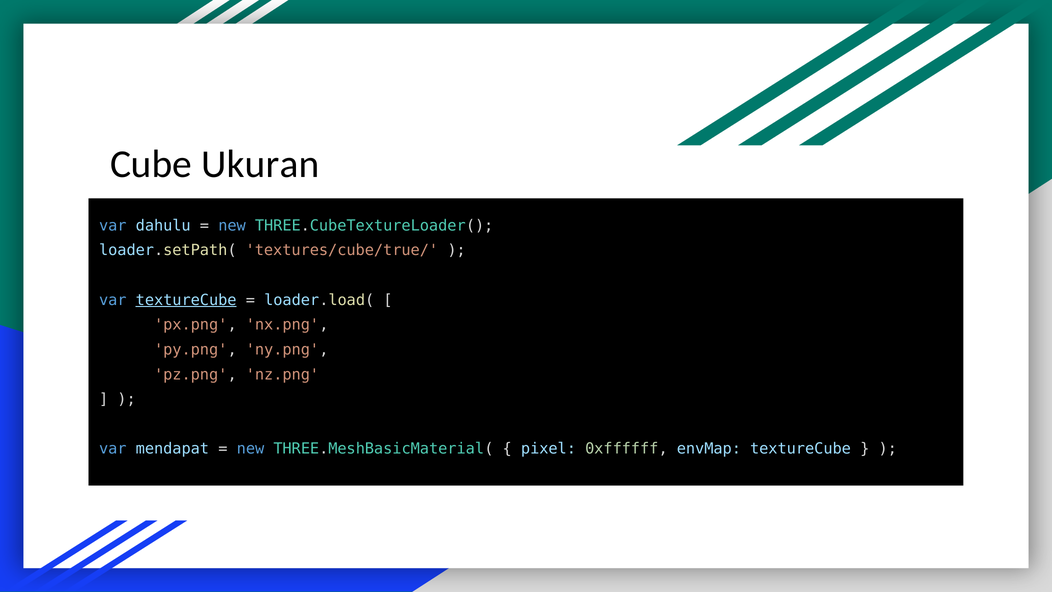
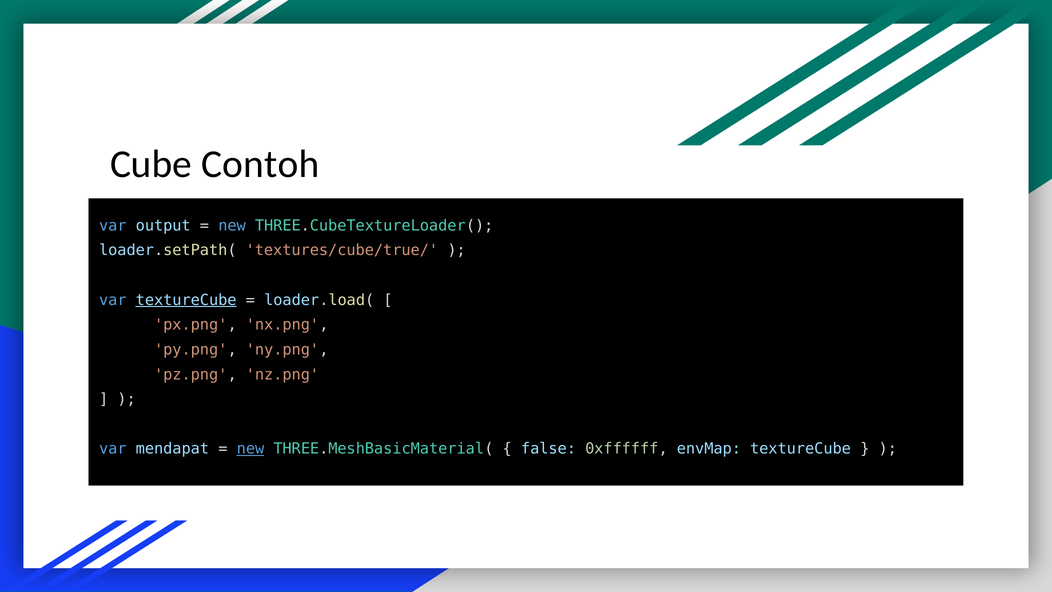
Ukuran: Ukuran -> Contoh
dahulu: dahulu -> output
new at (250, 449) underline: none -> present
pixel: pixel -> false
